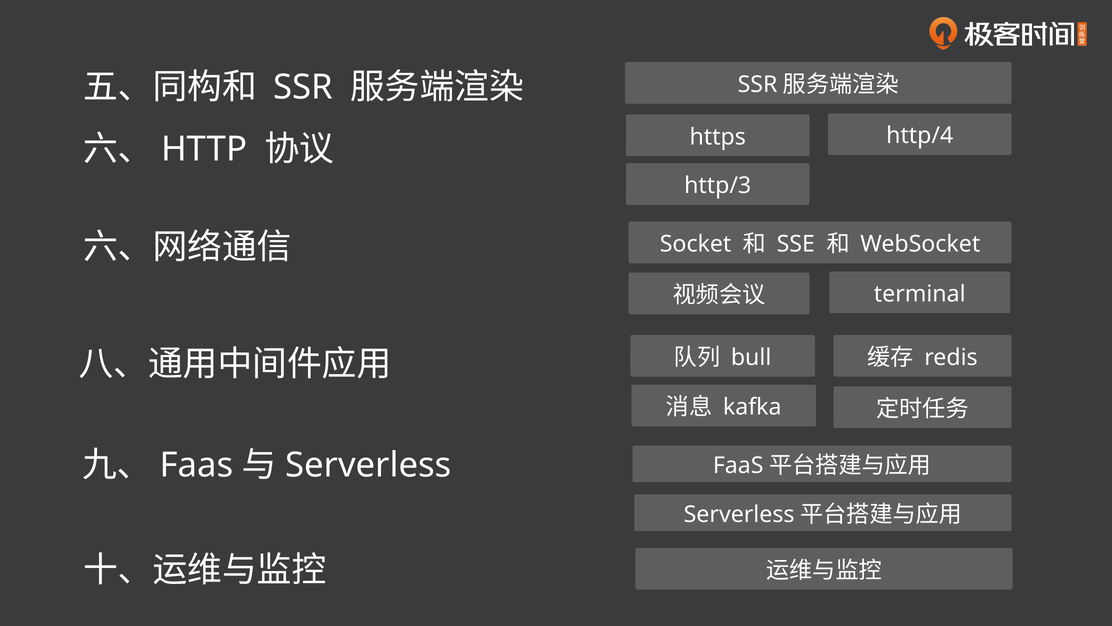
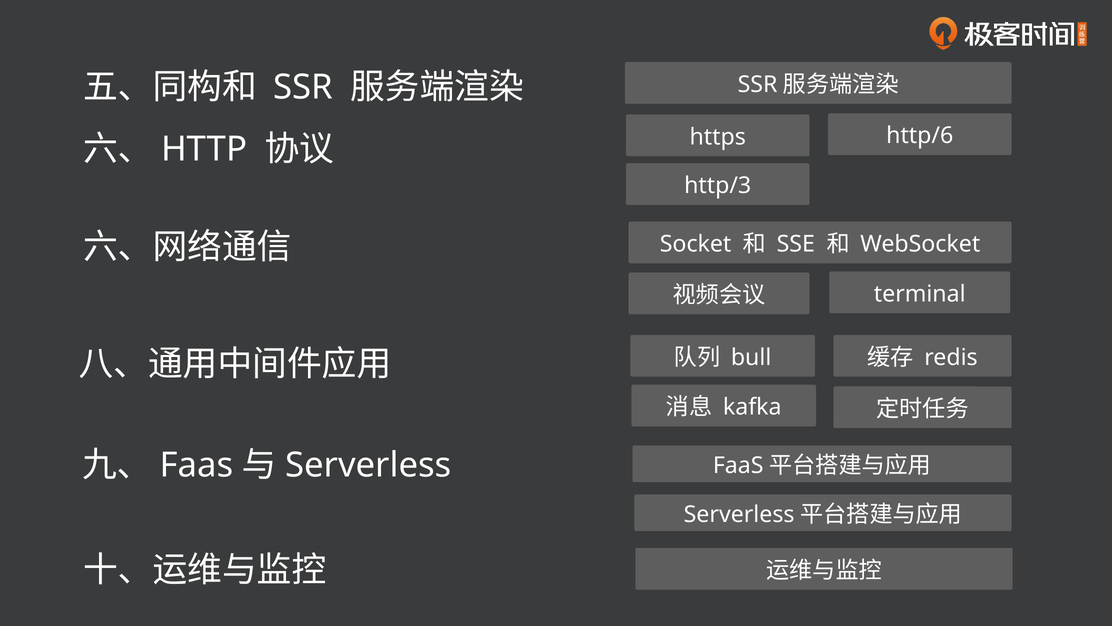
http/4: http/4 -> http/6
